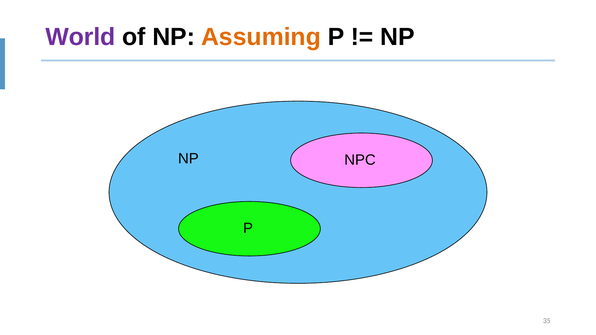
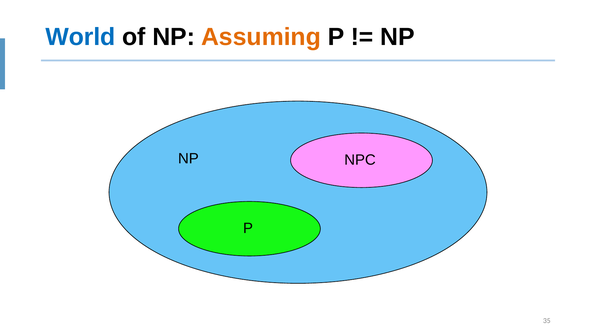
World colour: purple -> blue
